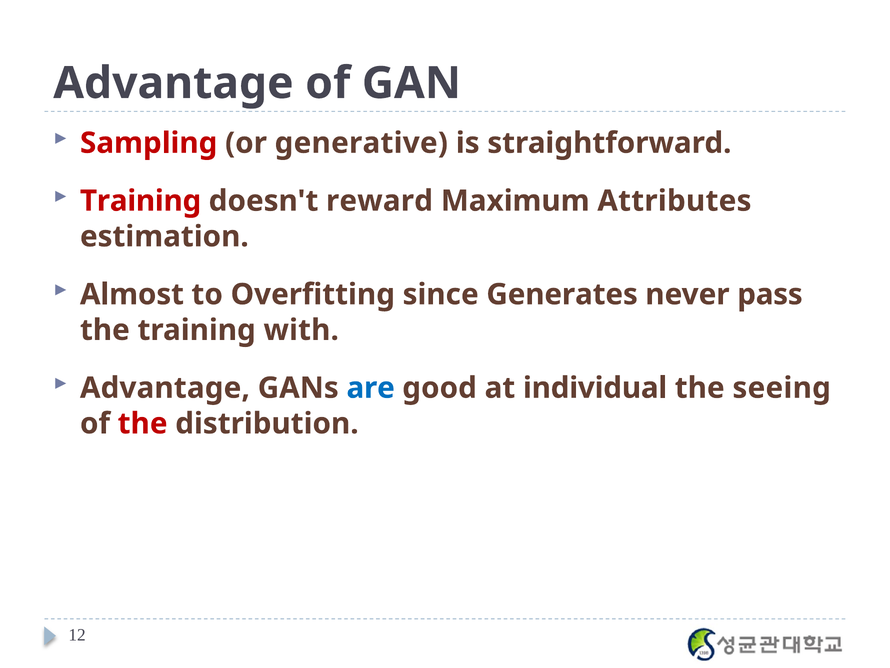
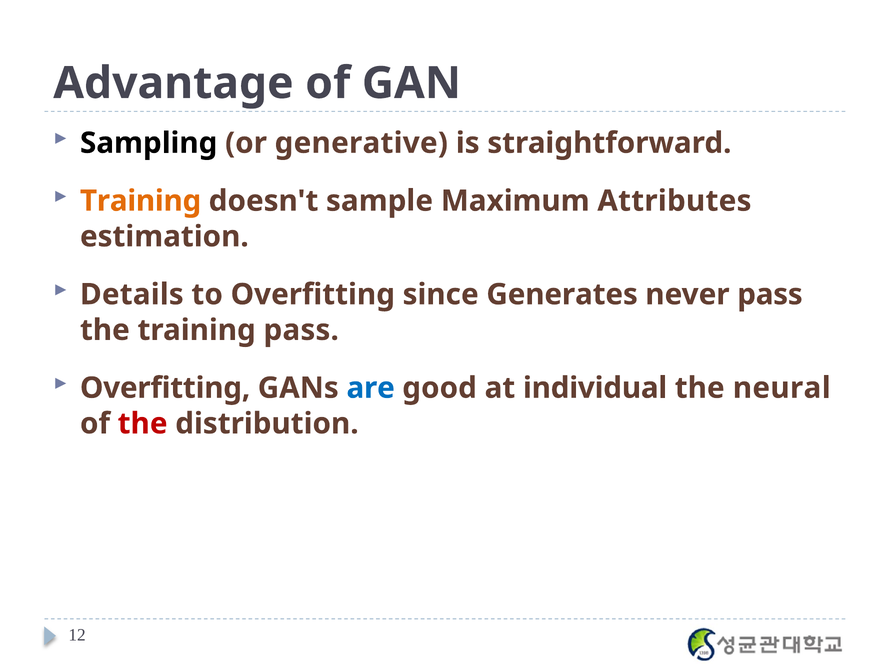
Sampling colour: red -> black
Training at (141, 201) colour: red -> orange
reward: reward -> sample
Almost: Almost -> Details
training with: with -> pass
Advantage at (165, 388): Advantage -> Overfitting
seeing: seeing -> neural
